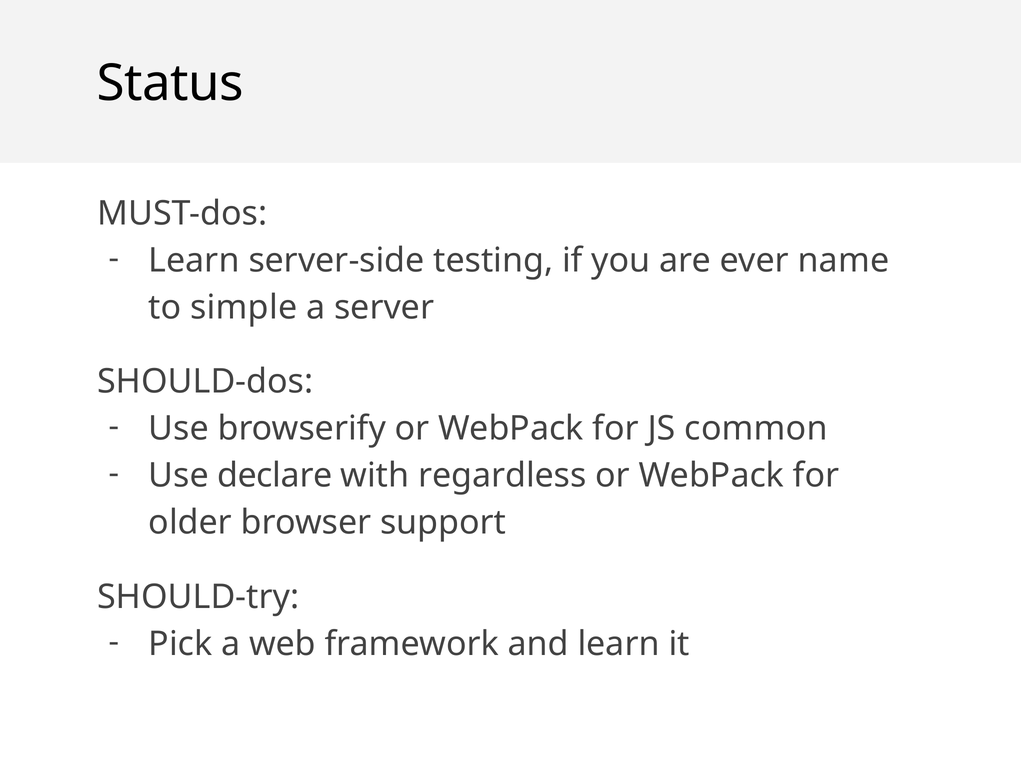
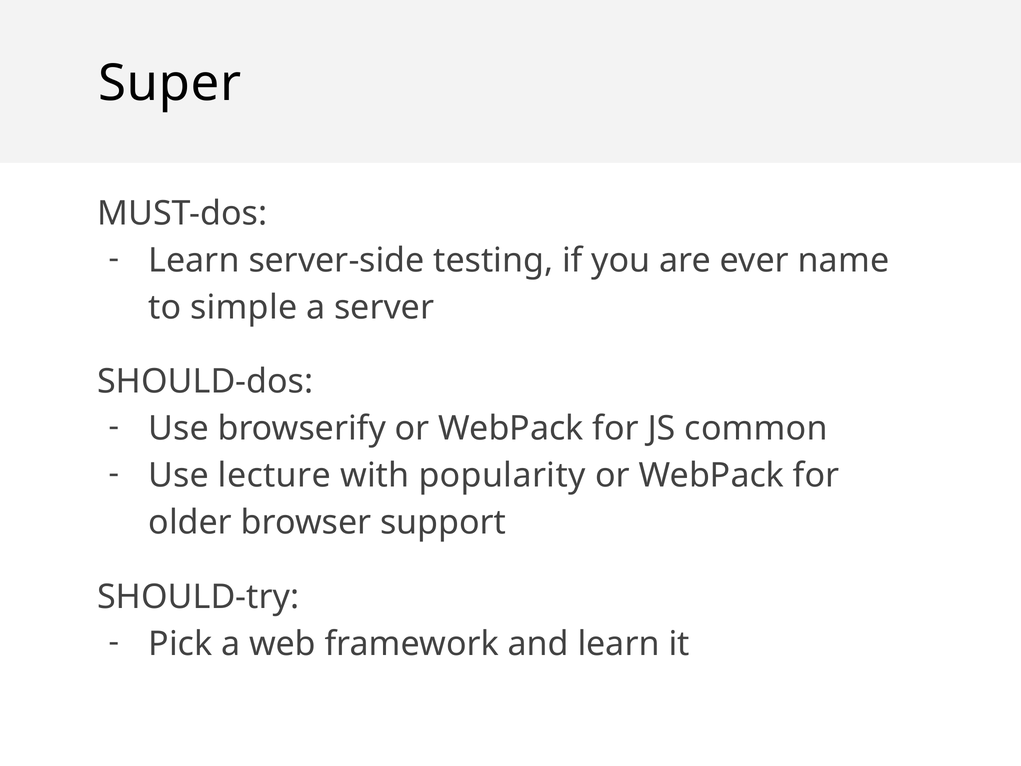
Status: Status -> Super
declare: declare -> lecture
regardless: regardless -> popularity
